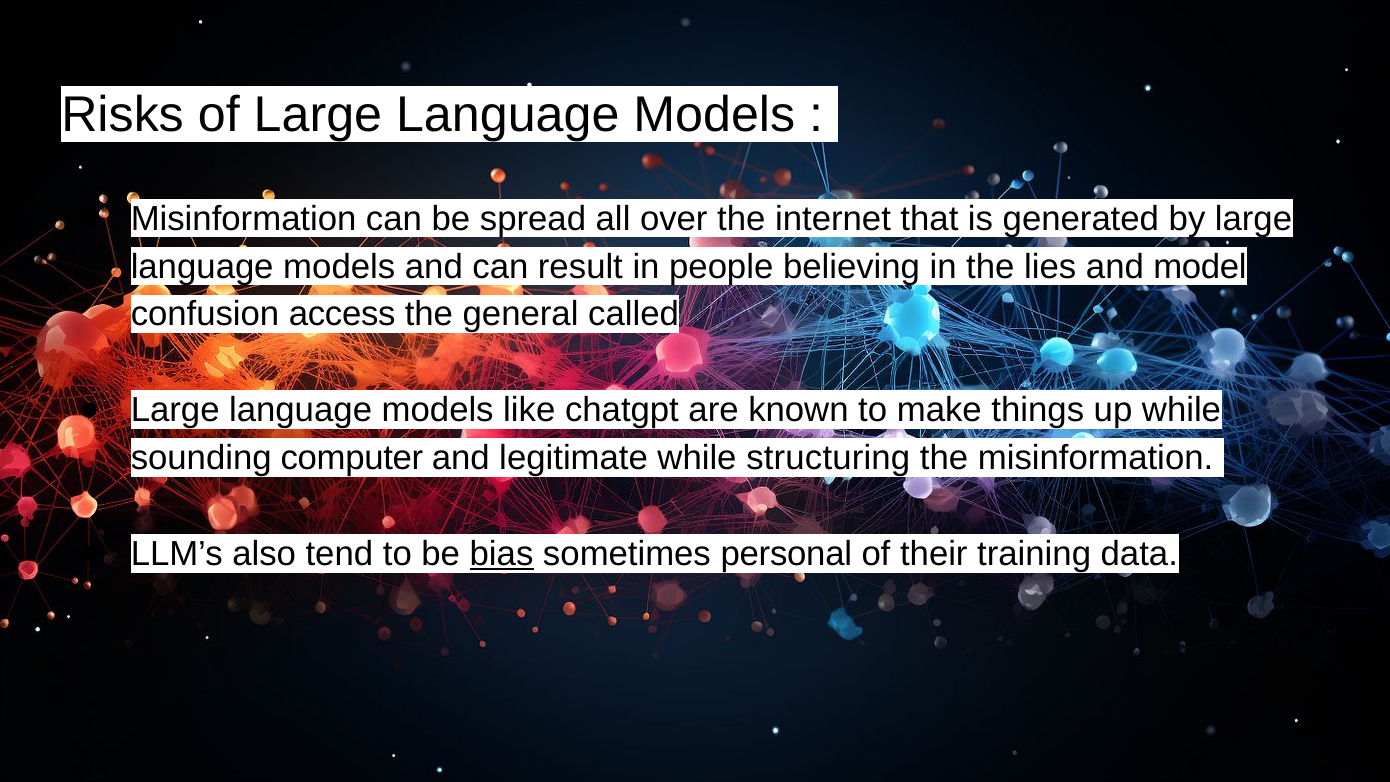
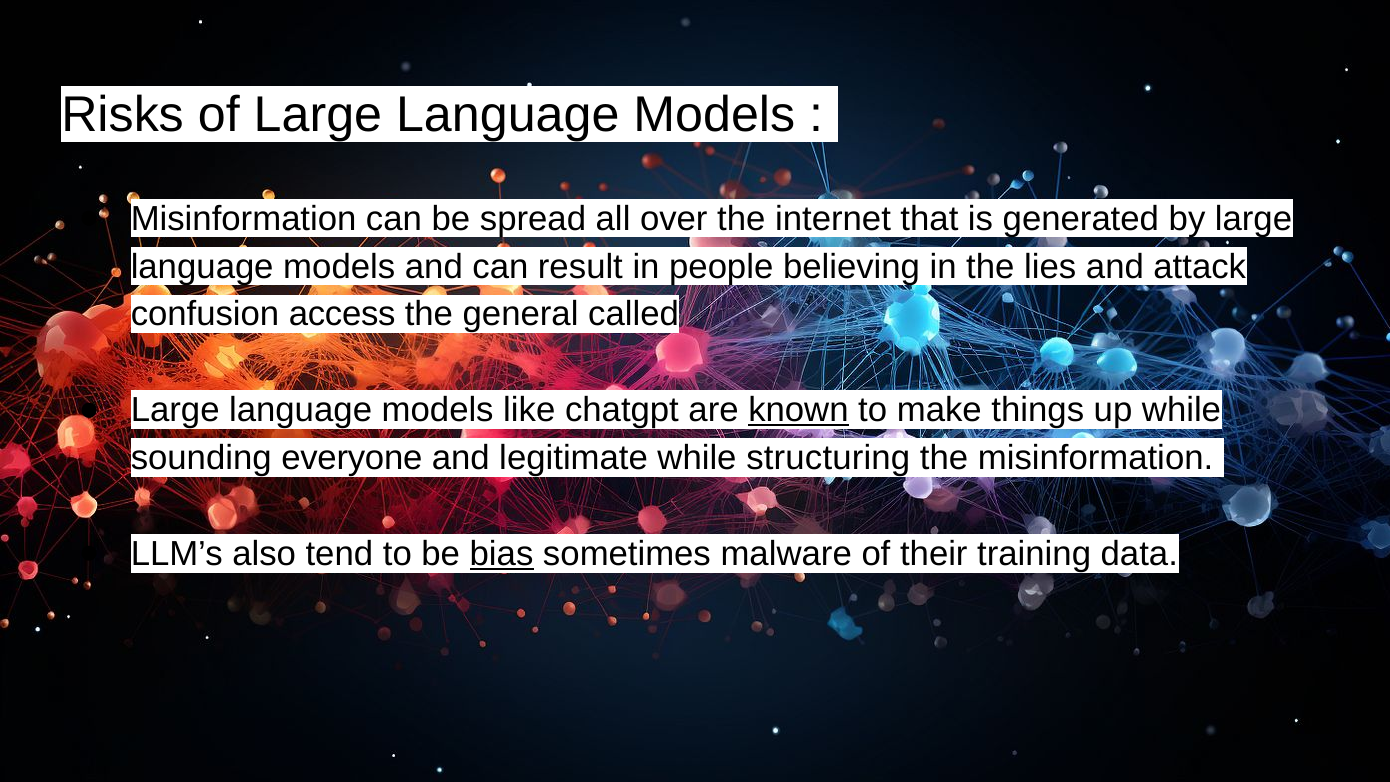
model: model -> attack
known underline: none -> present
computer: computer -> everyone
personal: personal -> malware
